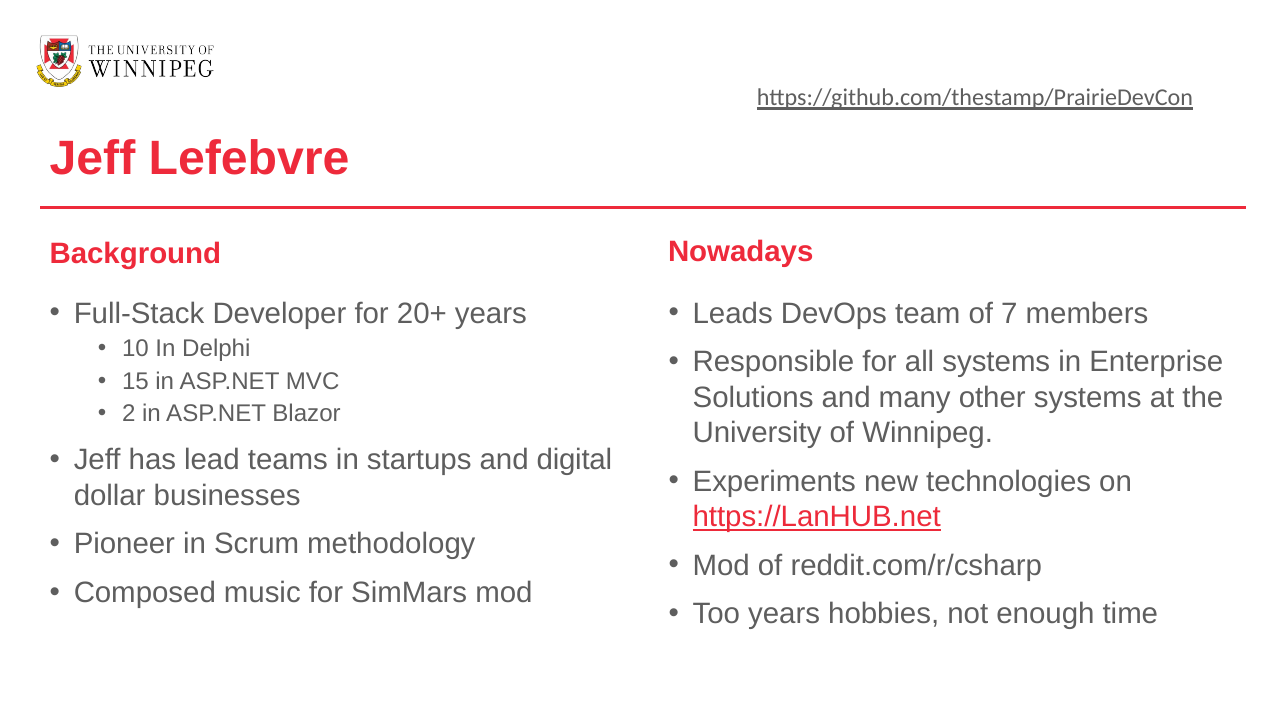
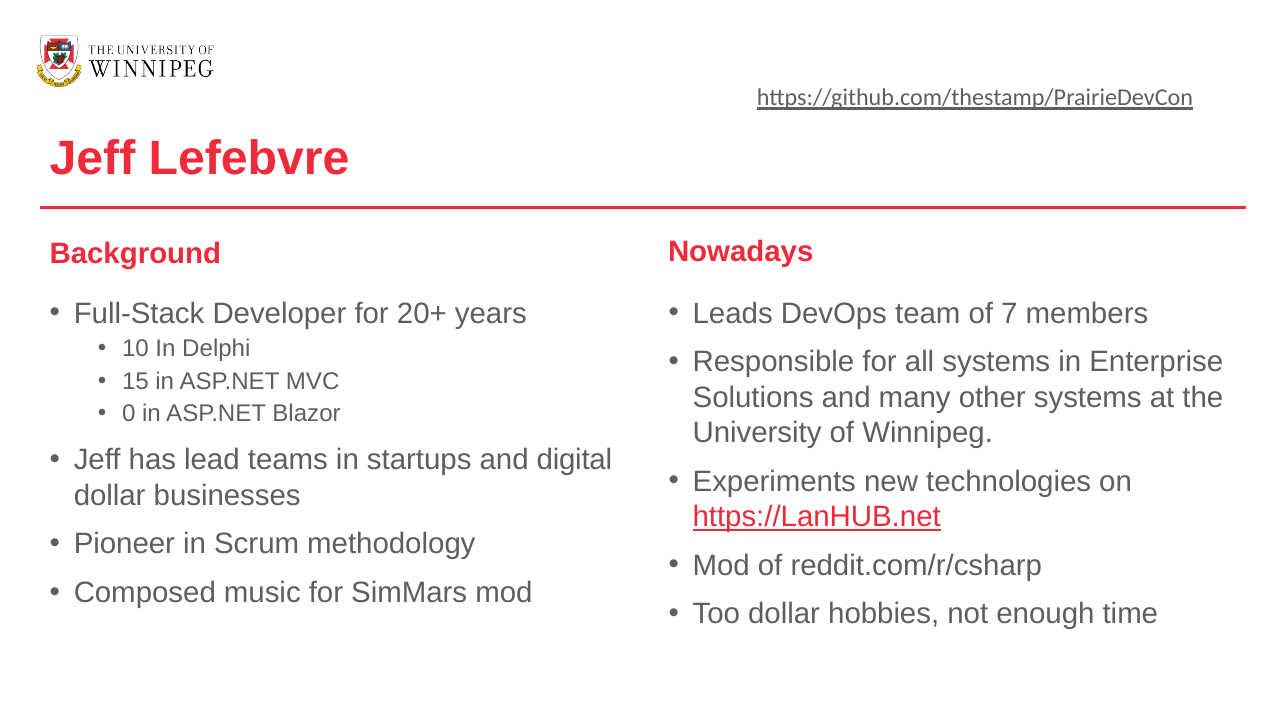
2: 2 -> 0
Too years: years -> dollar
